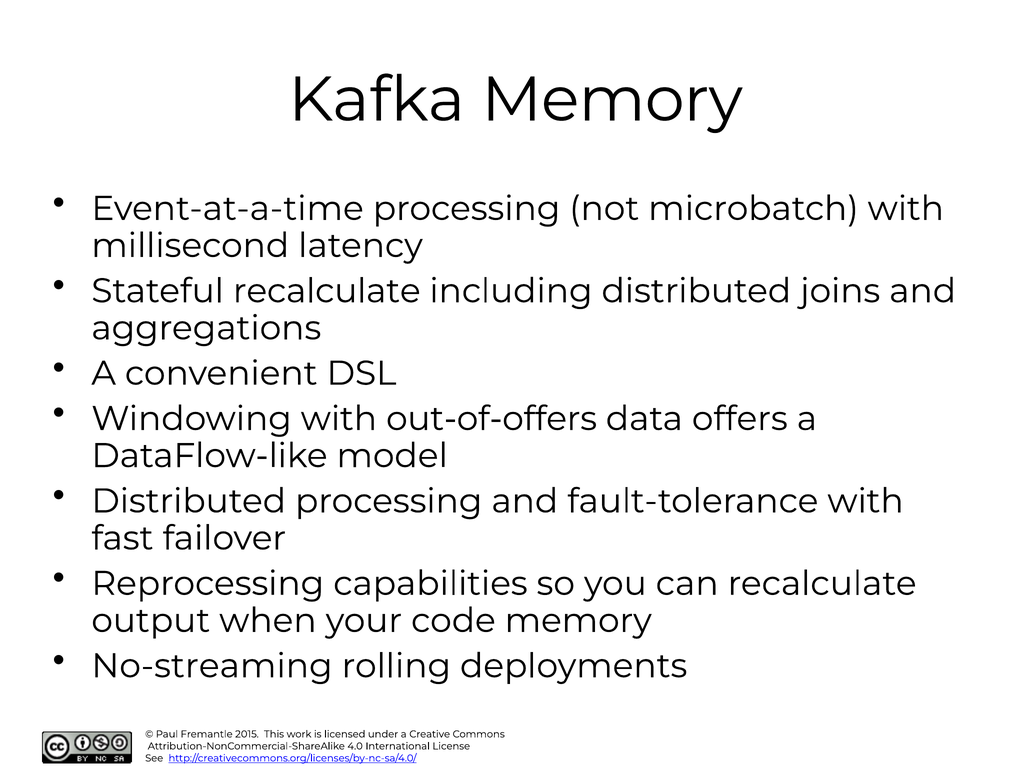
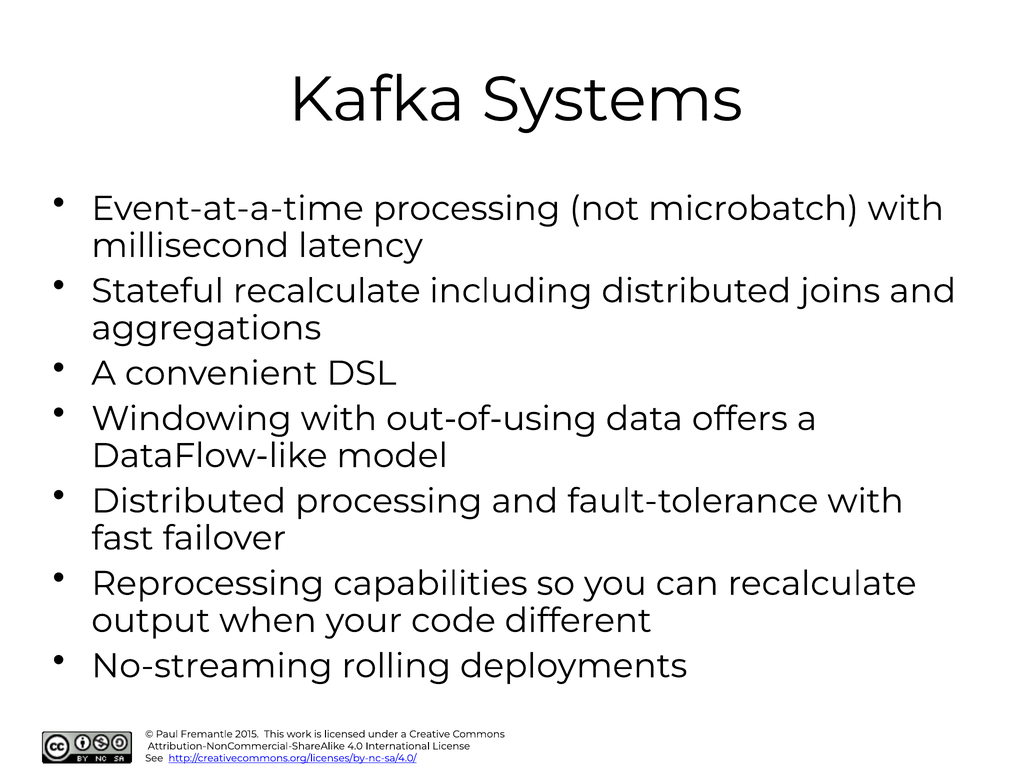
Kafka Memory: Memory -> Systems
out-of-offers: out-of-offers -> out-of-using
code memory: memory -> different
